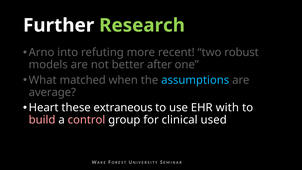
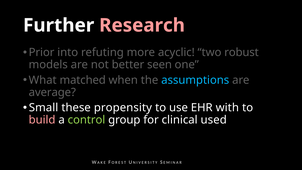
Research colour: light green -> pink
Arno: Arno -> Prior
recent: recent -> acyclic
after: after -> seen
Heart: Heart -> Small
extraneous: extraneous -> propensity
control colour: pink -> light green
